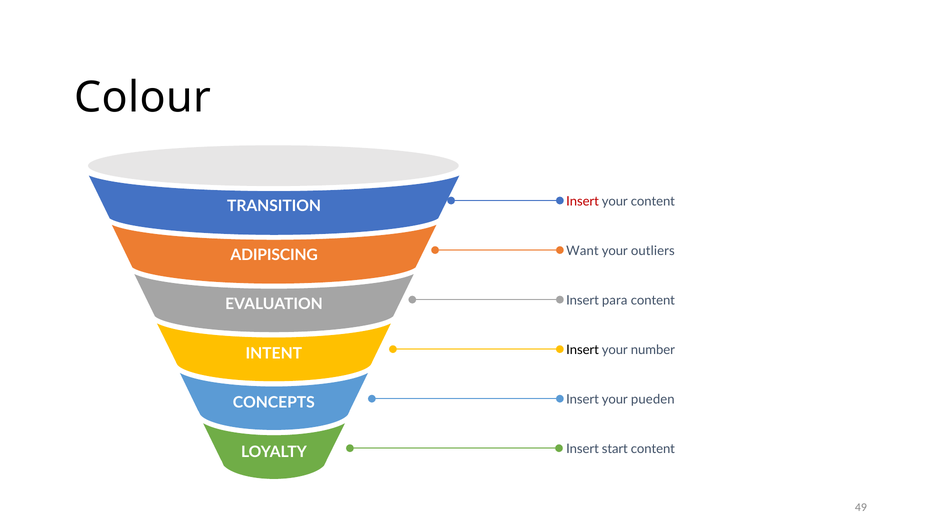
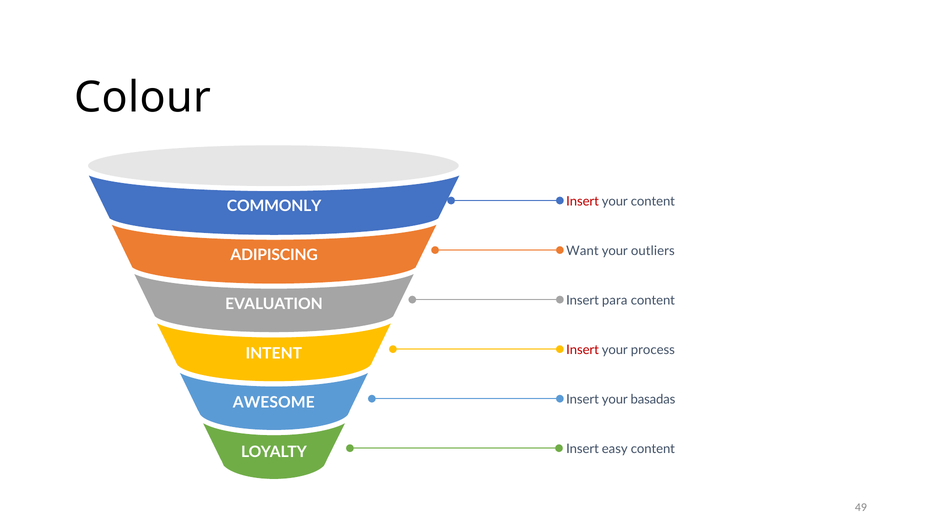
TRANSITION: TRANSITION -> COMMONLY
Insert at (583, 350) colour: black -> red
number: number -> process
pueden: pueden -> basadas
CONCEPTS: CONCEPTS -> AWESOME
start: start -> easy
